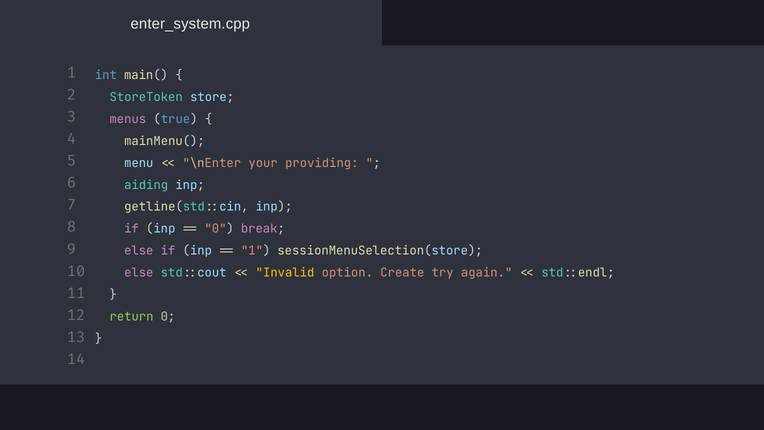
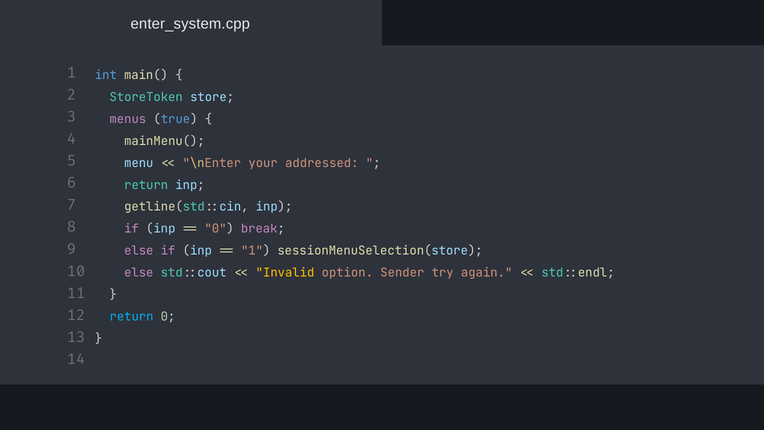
providing: providing -> addressed
aiding at (146, 185): aiding -> return
Create: Create -> Sender
return at (132, 317) colour: light green -> light blue
